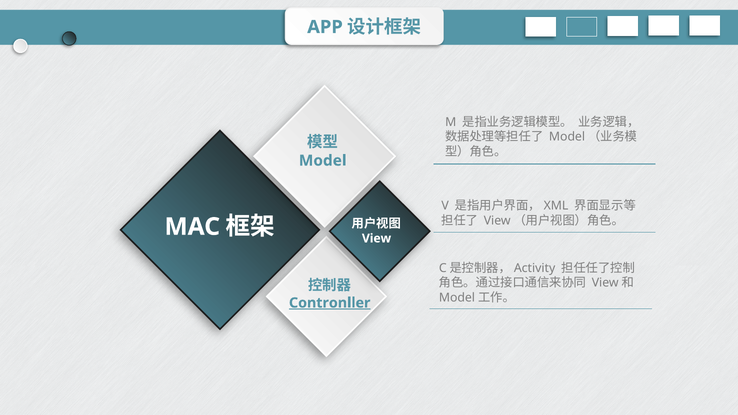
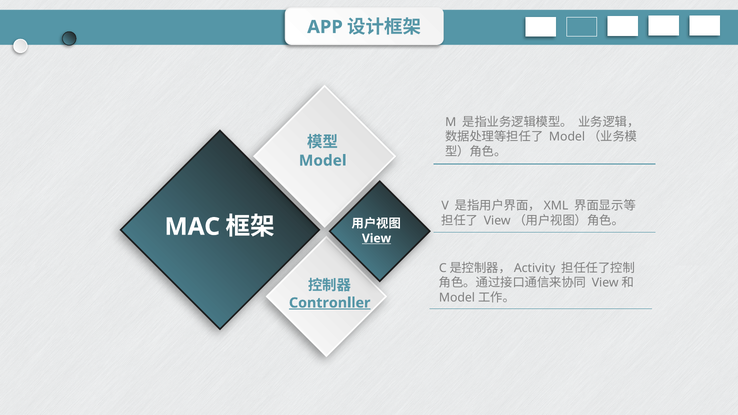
View underline: none -> present
